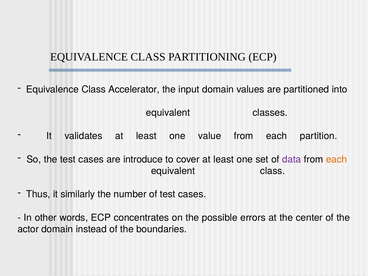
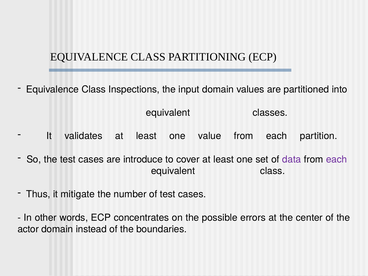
Accelerator: Accelerator -> Inspections
each at (337, 159) colour: orange -> purple
similarly: similarly -> mitigate
